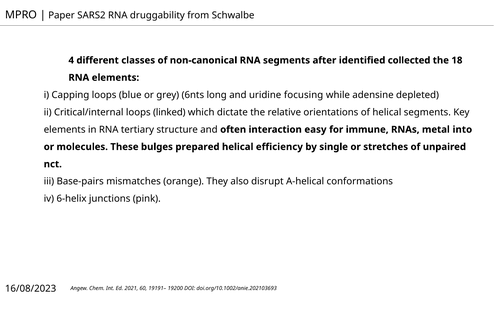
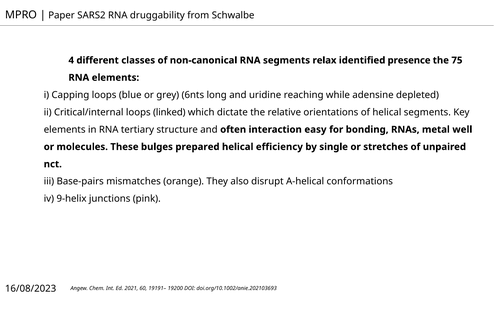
after: after -> relax
collected: collected -> presence
18: 18 -> 75
focusing: focusing -> reaching
immune: immune -> bonding
into: into -> well
6-helix: 6-helix -> 9-helix
